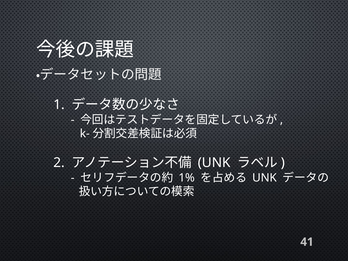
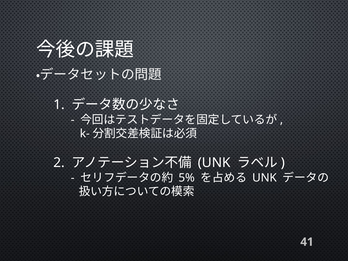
1%: 1% -> 5%
